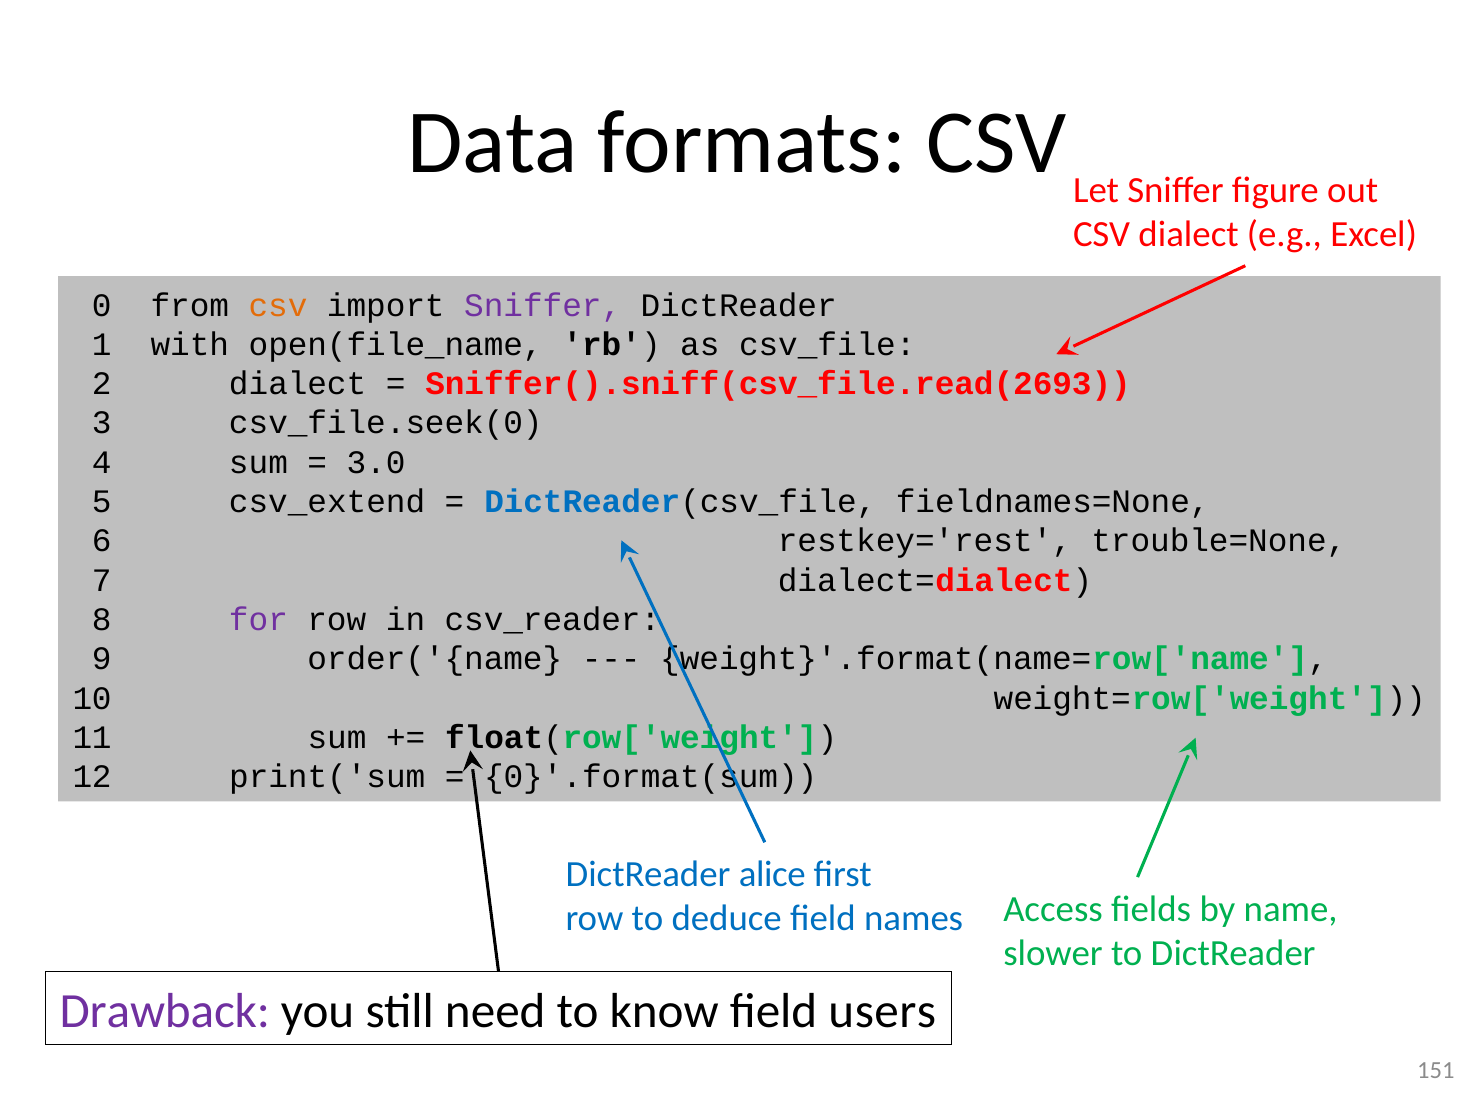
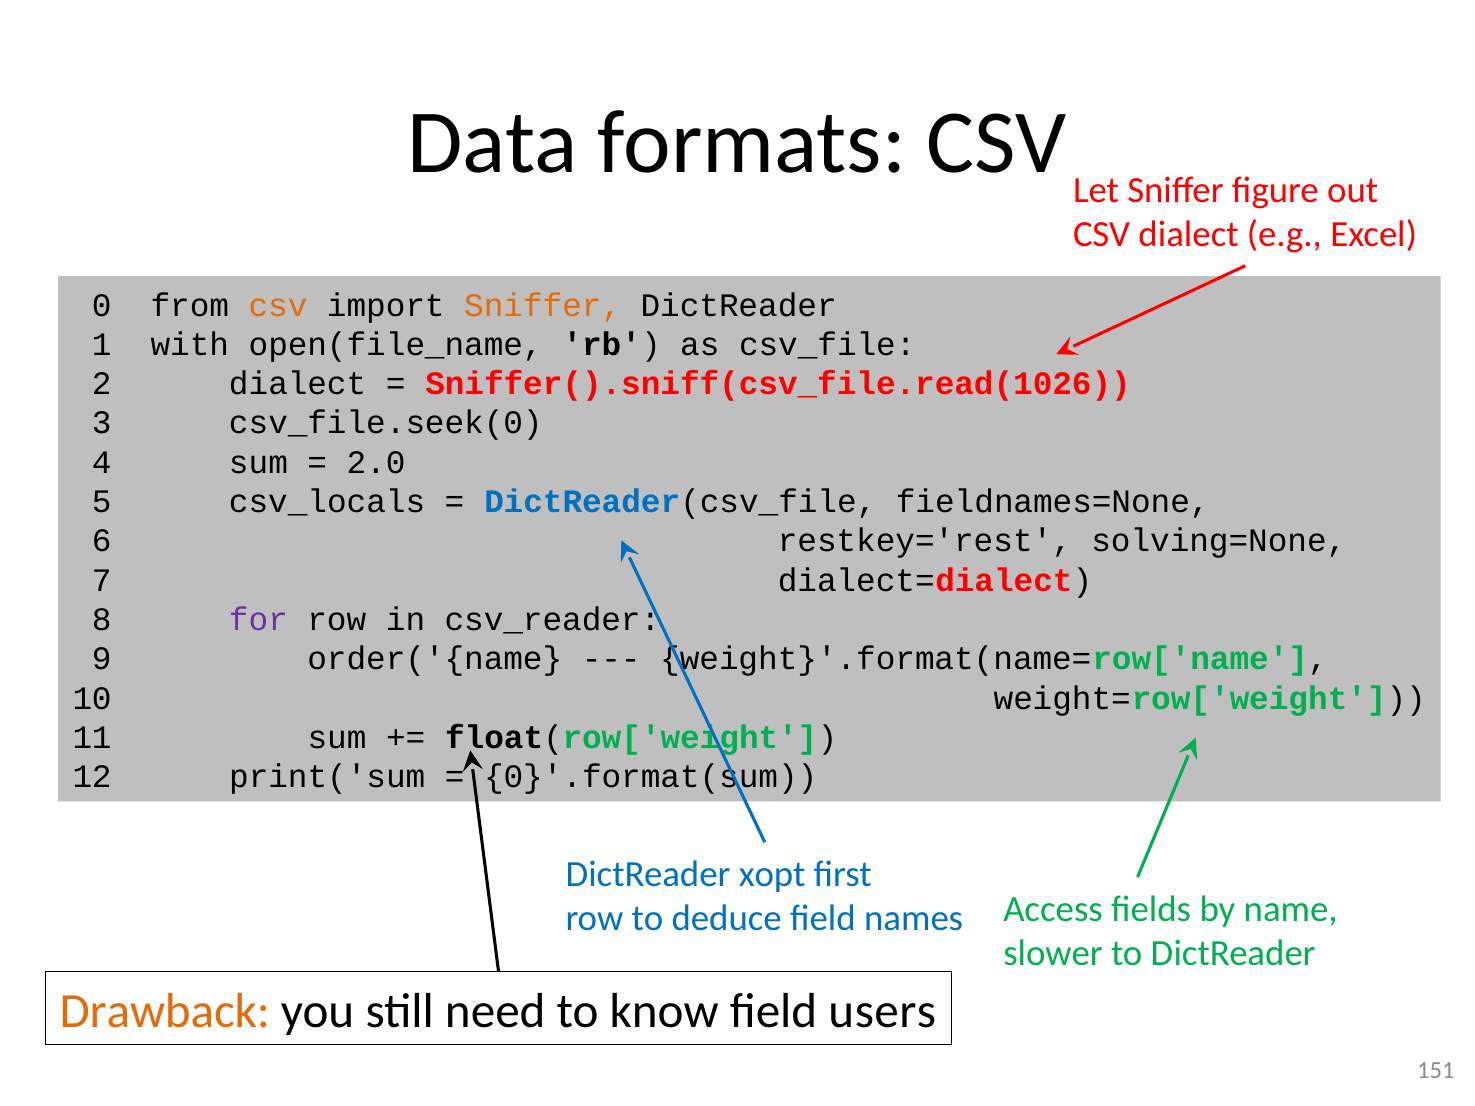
Sniffer at (543, 305) colour: purple -> orange
Sniffer().sniff(csv_file.read(2693: Sniffer().sniff(csv_file.read(2693 -> Sniffer().sniff(csv_file.read(1026
3.0: 3.0 -> 2.0
csv_extend: csv_extend -> csv_locals
trouble=None: trouble=None -> solving=None
alice: alice -> xopt
Drawback colour: purple -> orange
